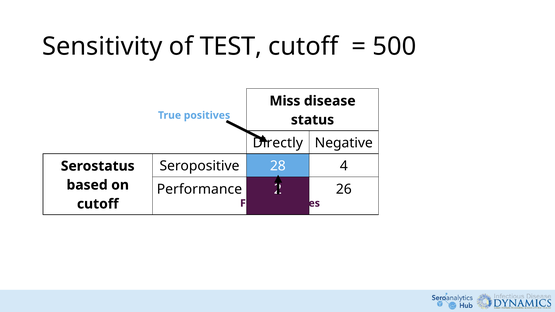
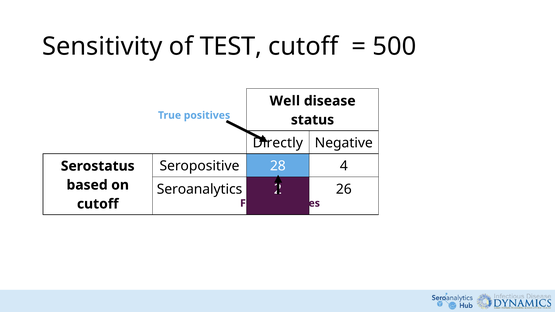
Miss: Miss -> Well
Performance: Performance -> Seroanalytics
